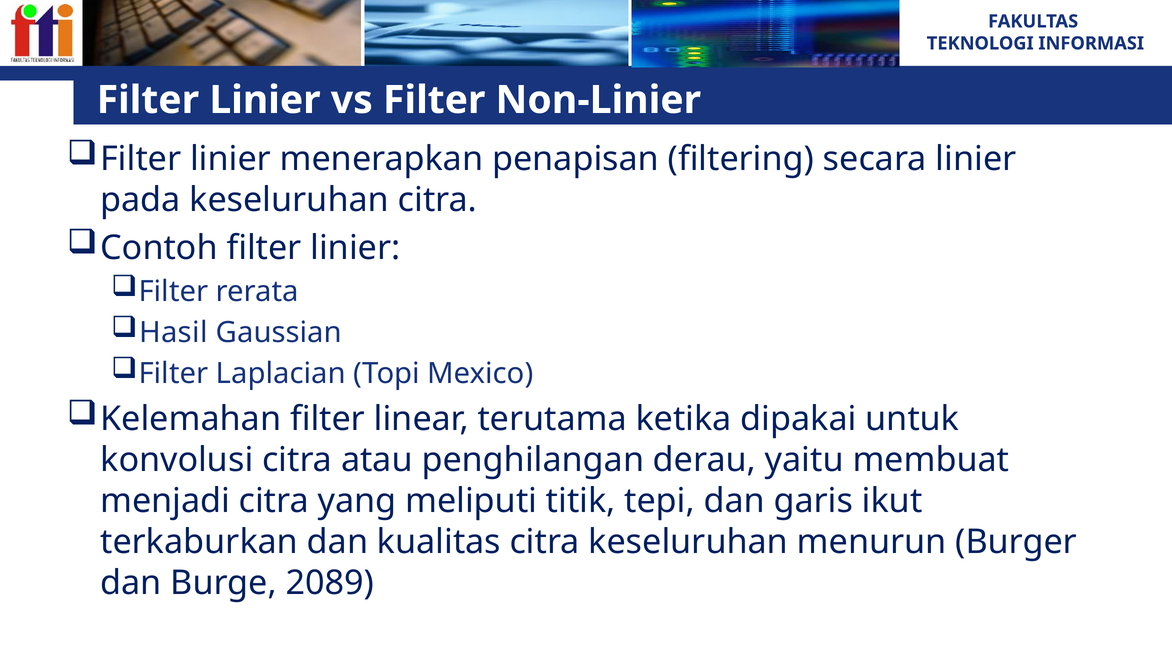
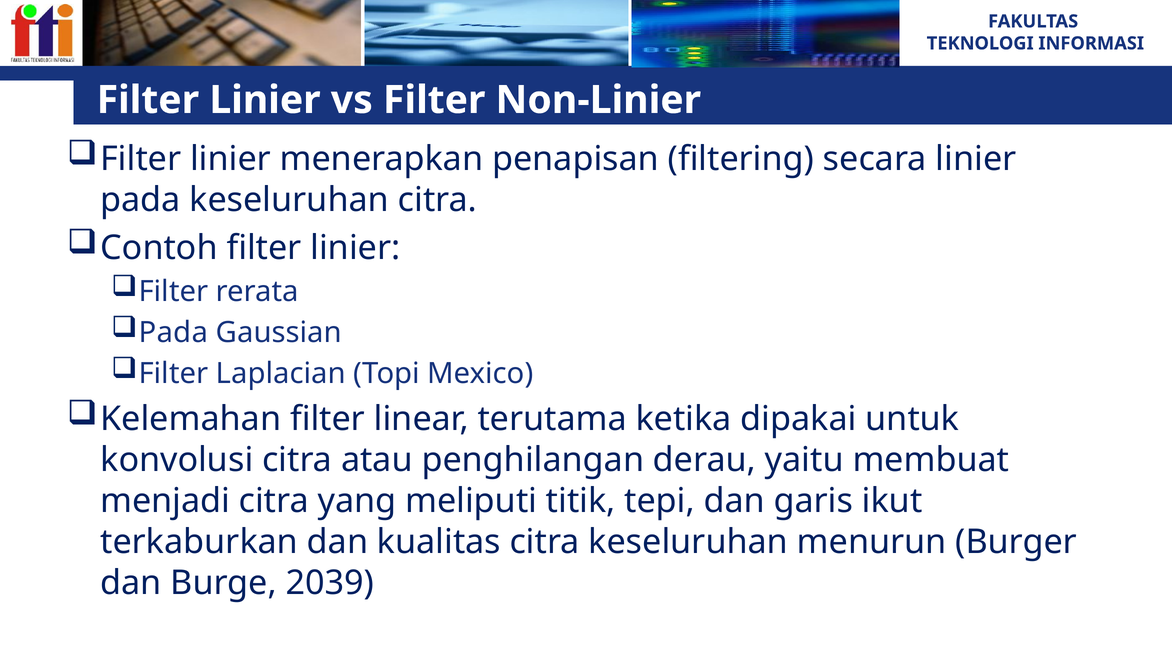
Hasil at (173, 333): Hasil -> Pada
2089: 2089 -> 2039
